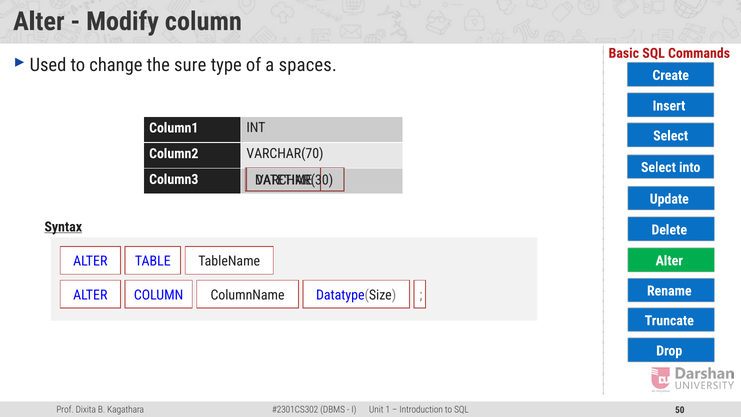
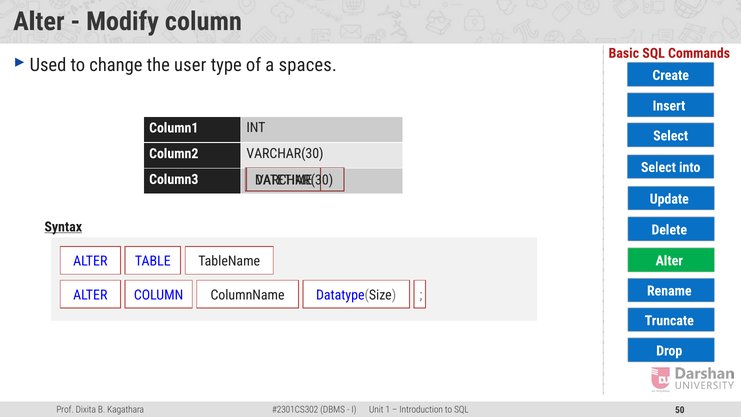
sure: sure -> user
Column2 VARCHAR(70: VARCHAR(70 -> VARCHAR(30
